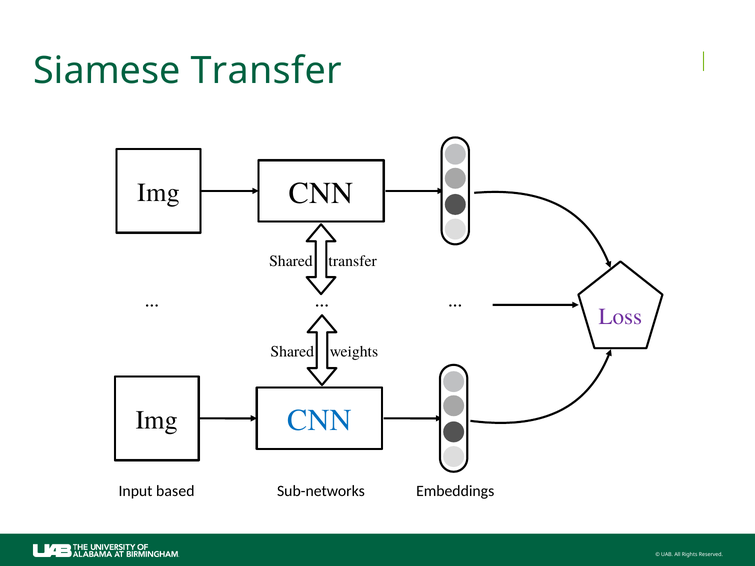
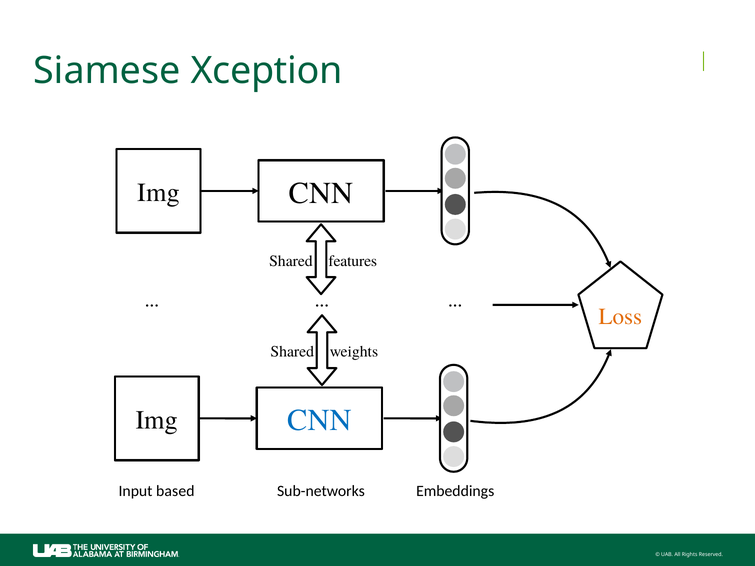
Siamese Transfer: Transfer -> Xception
Shared transfer: transfer -> features
Loss colour: purple -> orange
